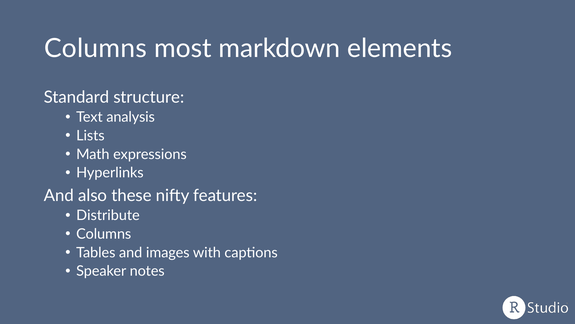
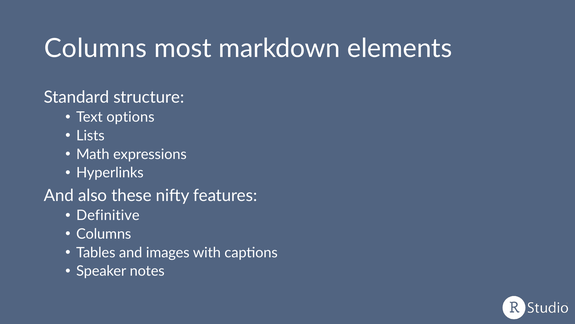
analysis: analysis -> options
Distribute: Distribute -> Definitive
